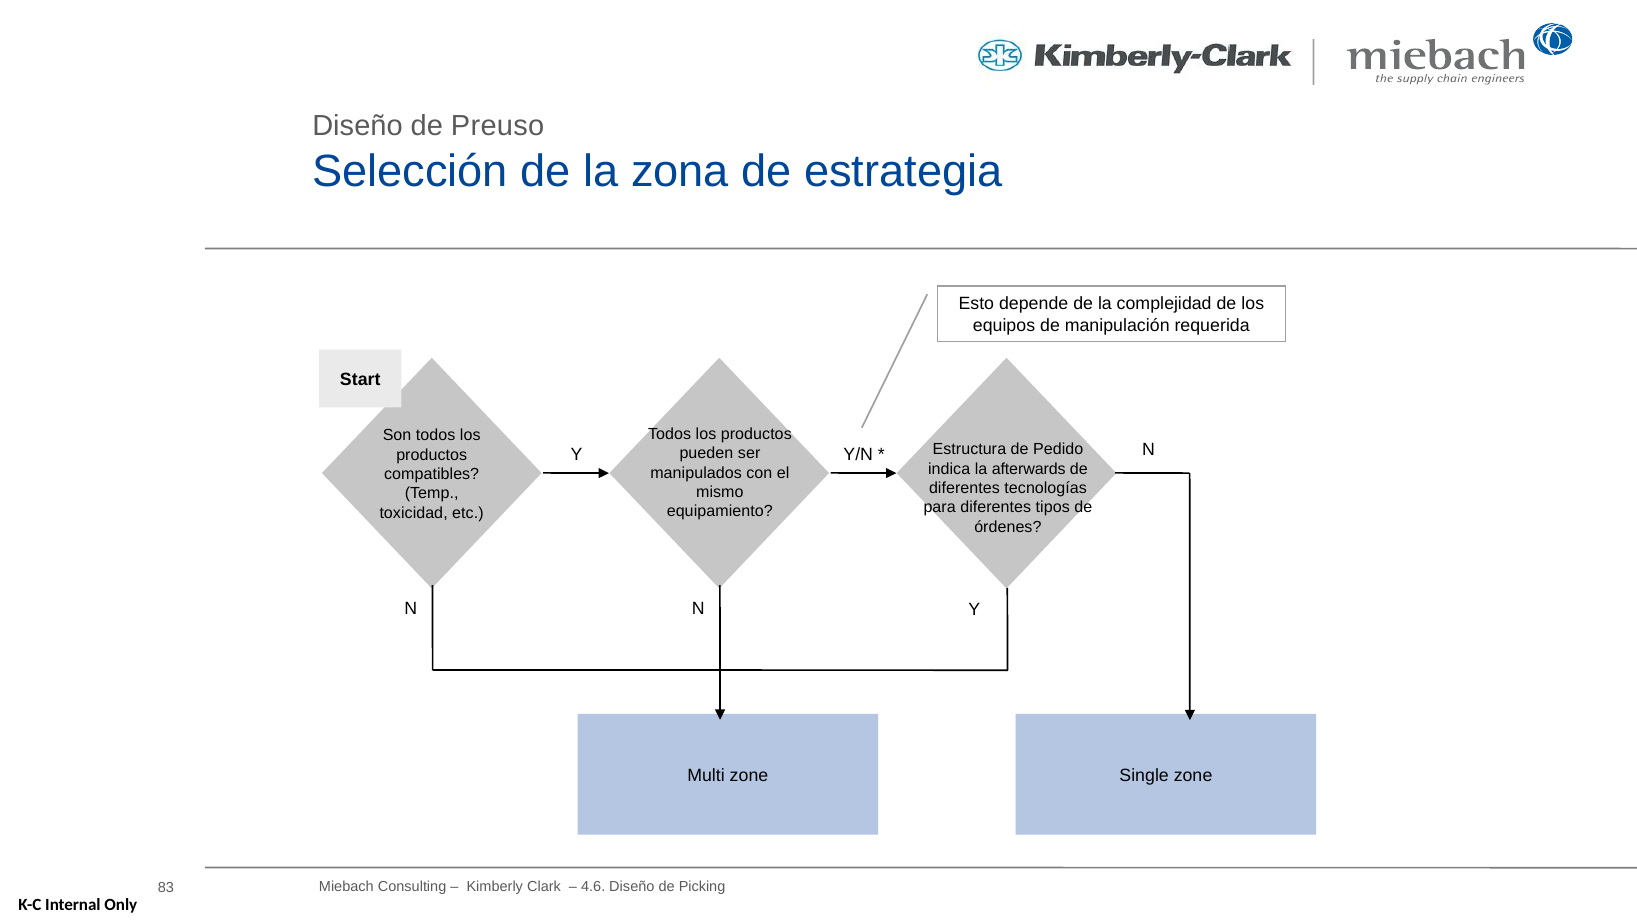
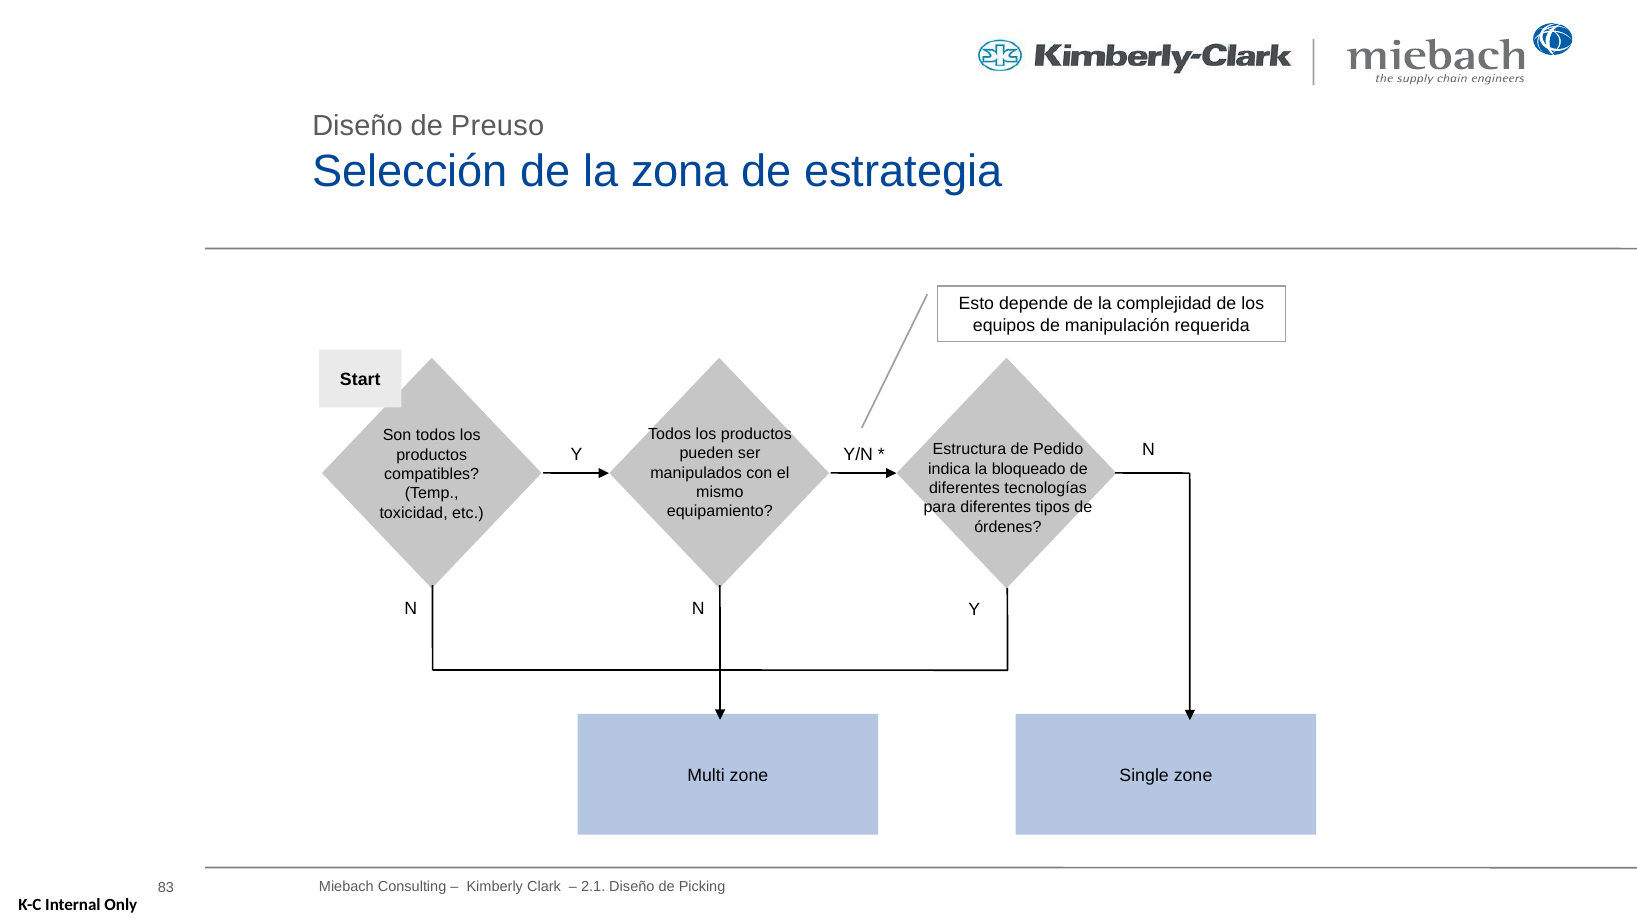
afterwards: afterwards -> bloqueado
4.6: 4.6 -> 2.1
